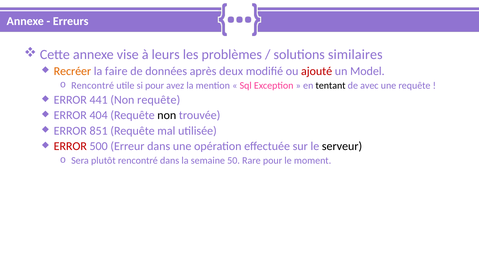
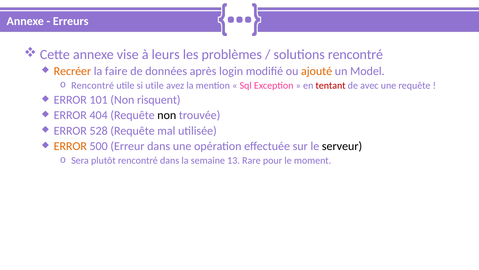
solutions similaires: similaires -> rencontré
deux: deux -> login
ajouté colour: red -> orange
si pour: pour -> utile
tentant colour: black -> red
441: 441 -> 101
Non requête: requête -> risquent
851: 851 -> 528
ERROR at (70, 146) colour: red -> orange
50: 50 -> 13
